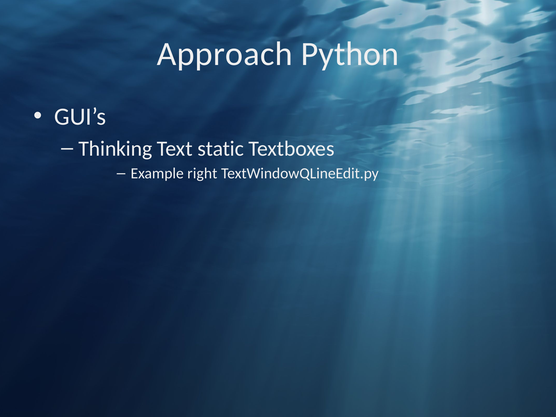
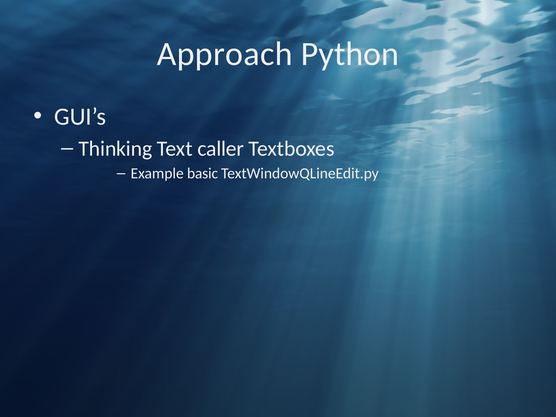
static: static -> caller
right: right -> basic
